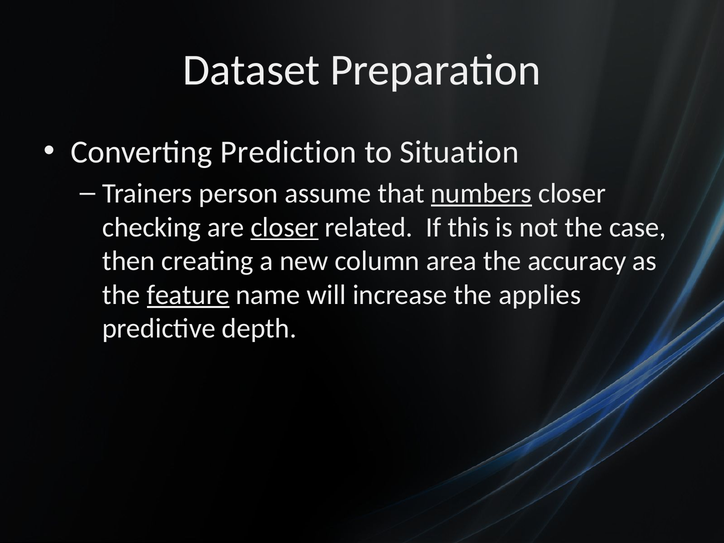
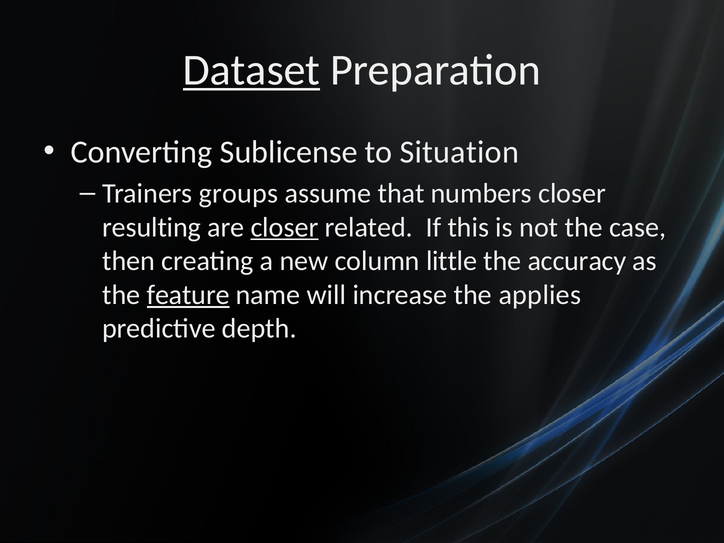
Dataset underline: none -> present
Prediction: Prediction -> Sublicense
person: person -> groups
numbers underline: present -> none
checking: checking -> resulting
area: area -> little
